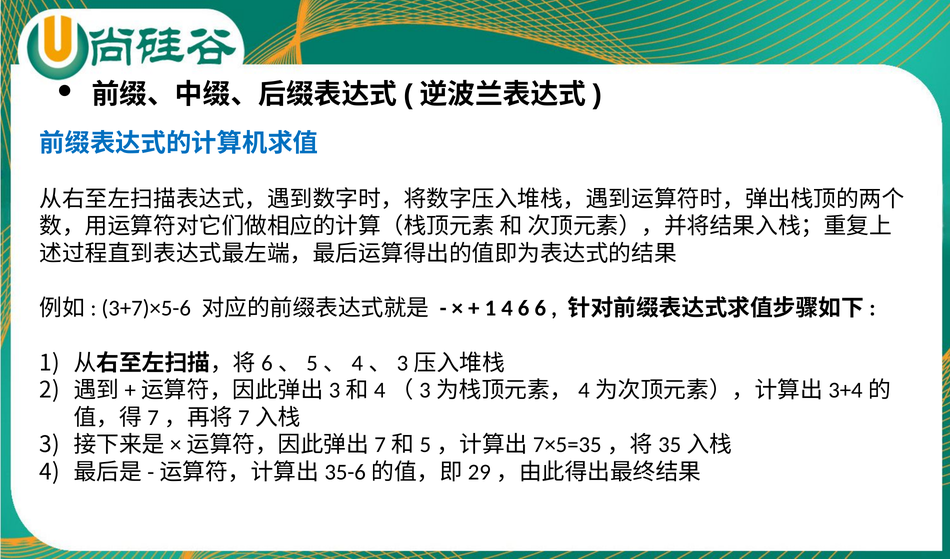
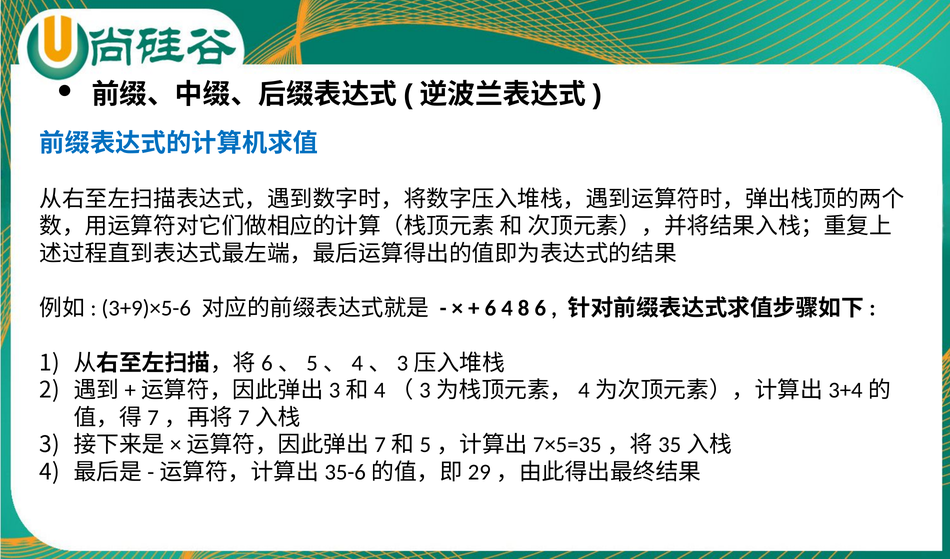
3+7)×5-6: 3+7)×5-6 -> 3+9)×5-6
1 at (490, 309): 1 -> 6
4 6: 6 -> 8
